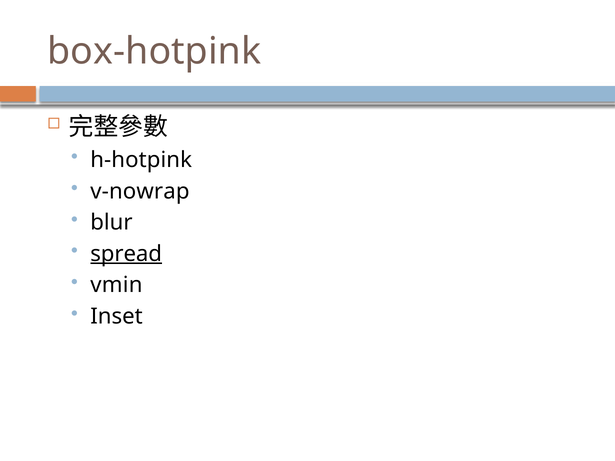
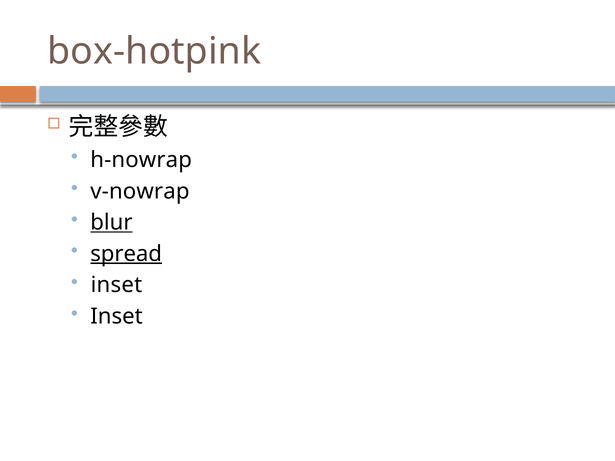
h-hotpink: h-hotpink -> h-nowrap
blur underline: none -> present
vmin at (116, 285): vmin -> inset
